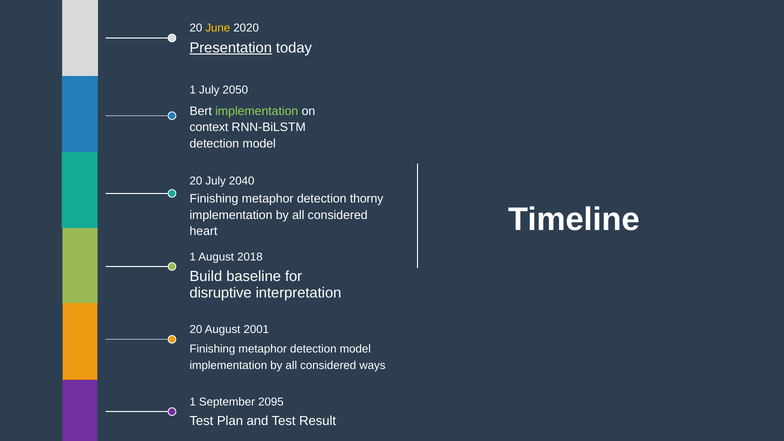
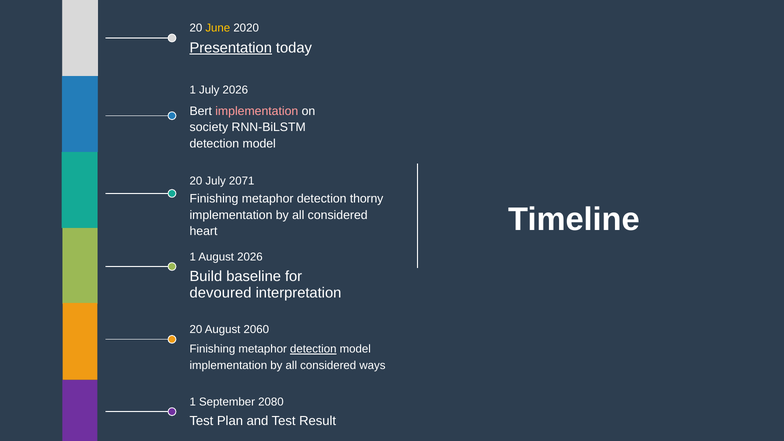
July 2050: 2050 -> 2026
implementation at (257, 111) colour: light green -> pink
context: context -> society
2040: 2040 -> 2071
August 2018: 2018 -> 2026
disruptive: disruptive -> devoured
2001: 2001 -> 2060
detection at (313, 349) underline: none -> present
2095: 2095 -> 2080
